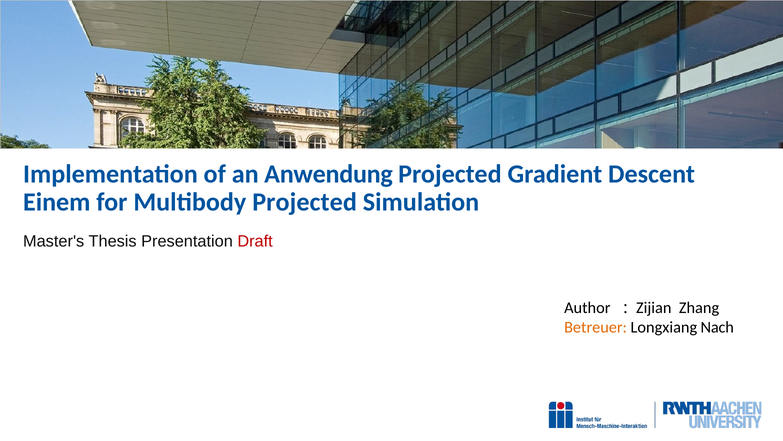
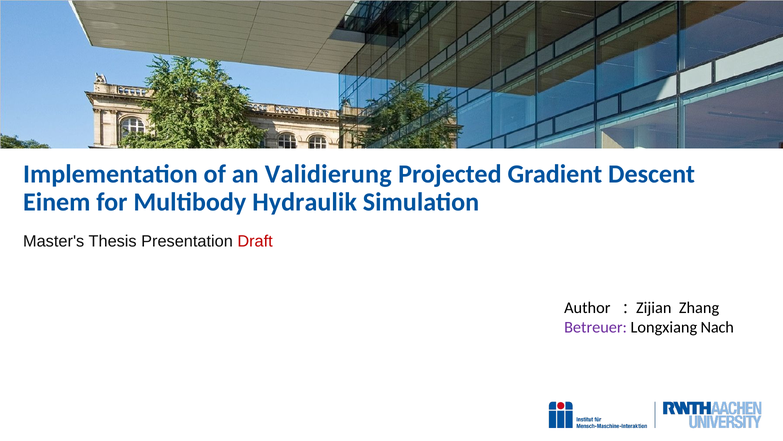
Anwendung: Anwendung -> Validierung
Multibody Projected: Projected -> Hydraulik
Betreuer colour: orange -> purple
